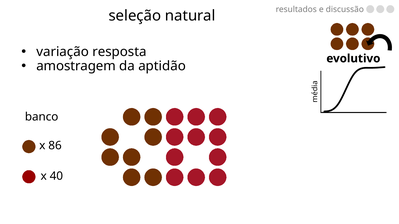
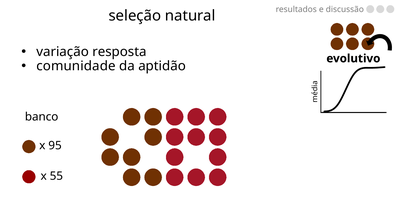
amostragem: amostragem -> comunidade
86: 86 -> 95
40: 40 -> 55
